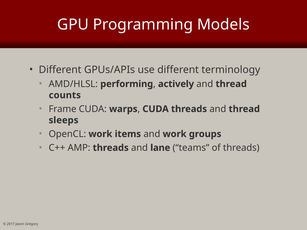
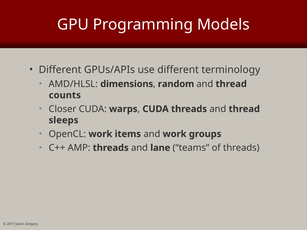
performing: performing -> dimensions
actively: actively -> random
Frame: Frame -> Closer
